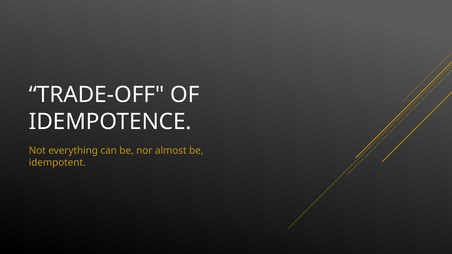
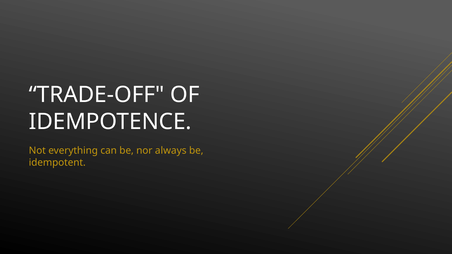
almost: almost -> always
